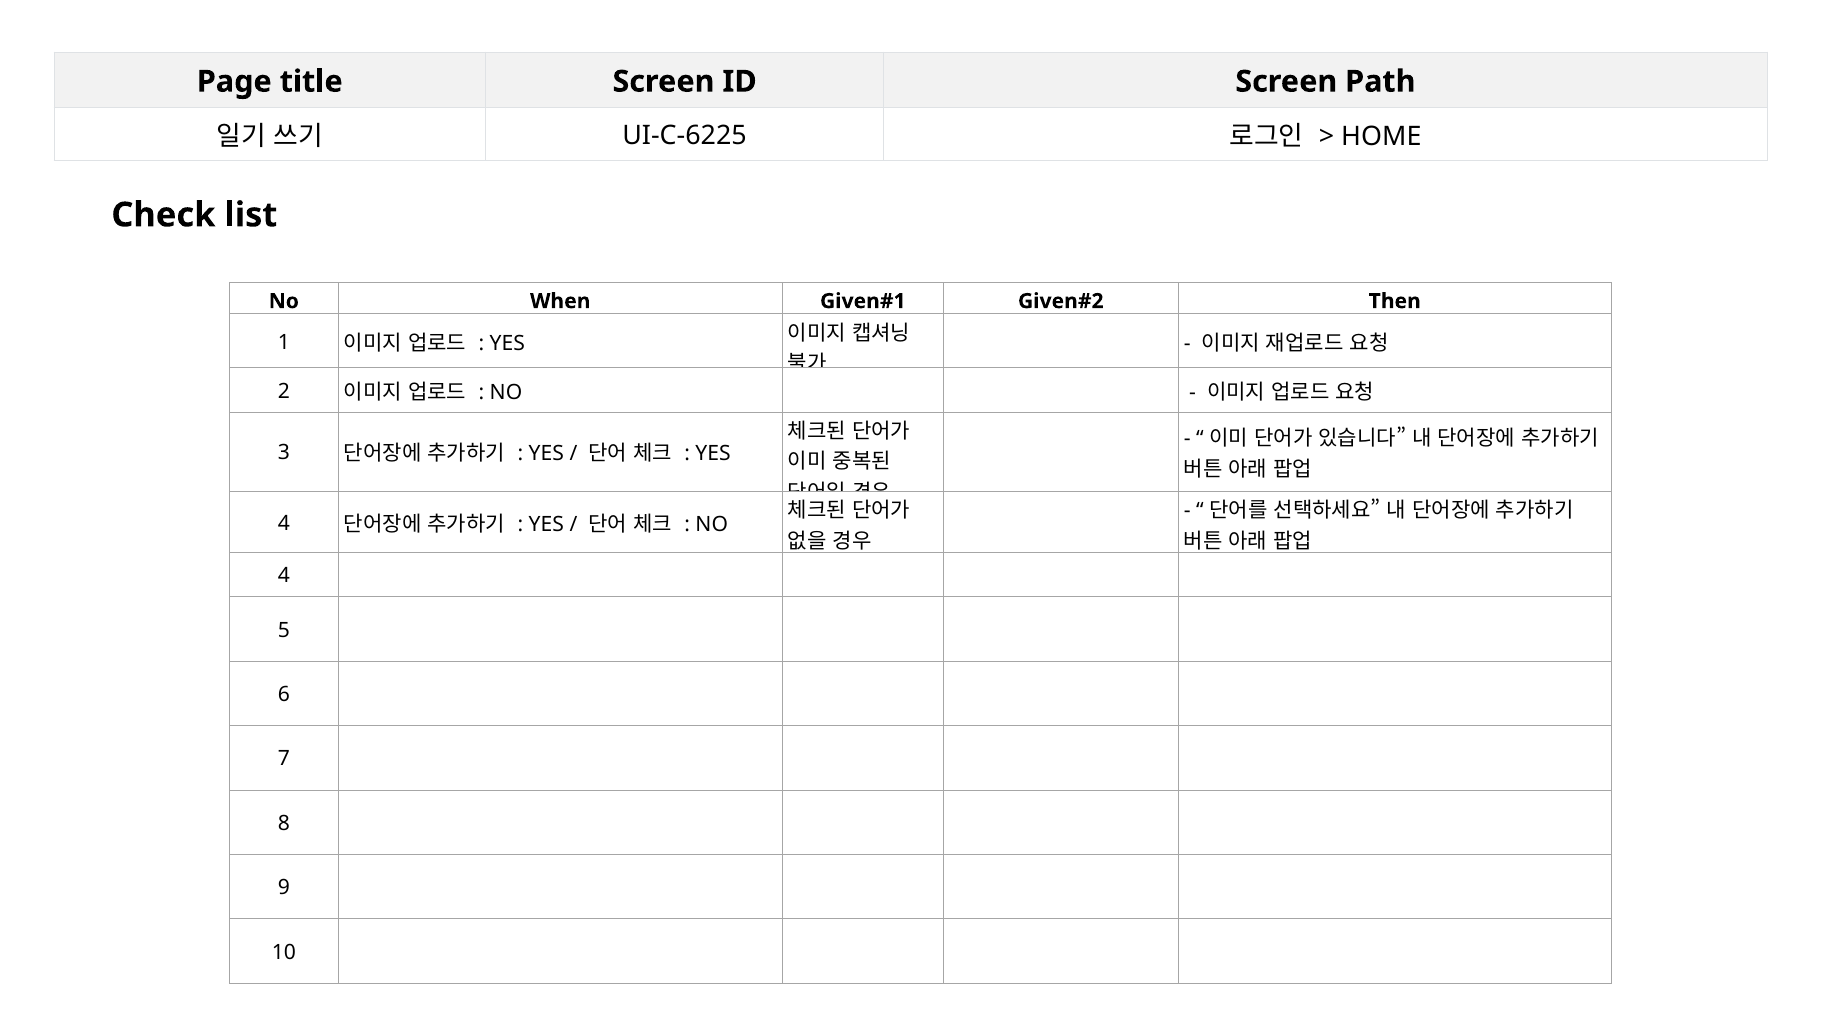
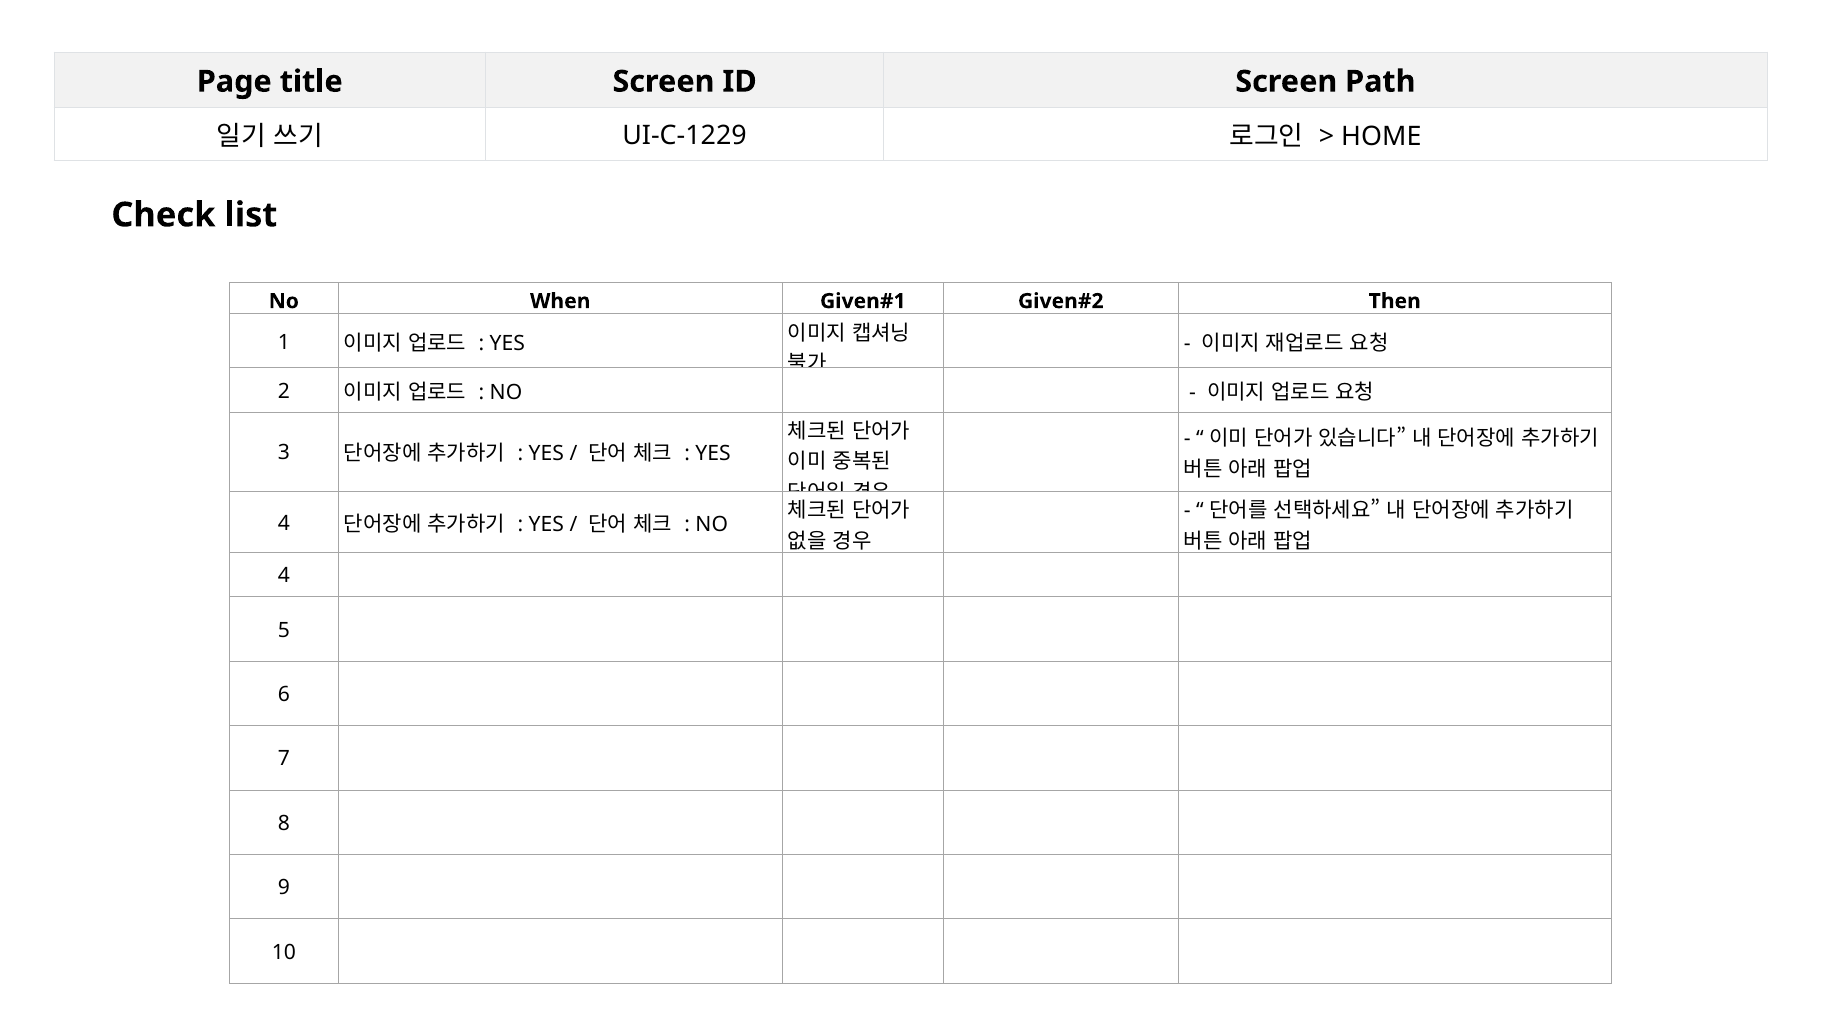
UI-C-6225: UI-C-6225 -> UI-C-1229
